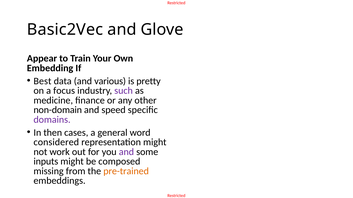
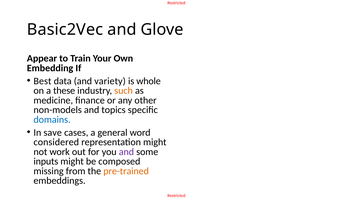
various: various -> variety
pretty: pretty -> whole
focus: focus -> these
such colour: purple -> orange
non-domain: non-domain -> non-models
speed: speed -> topics
domains colour: purple -> blue
then: then -> save
